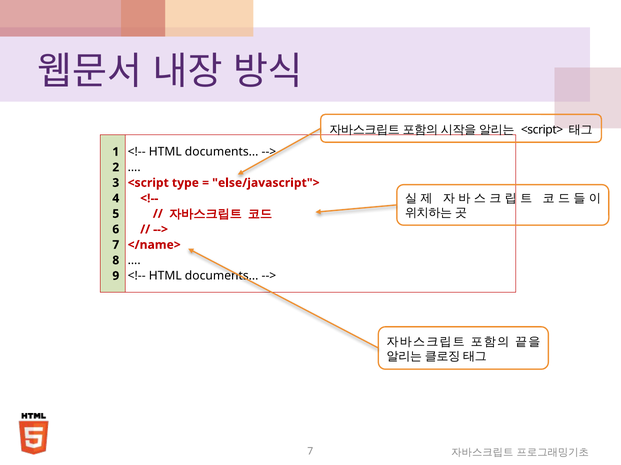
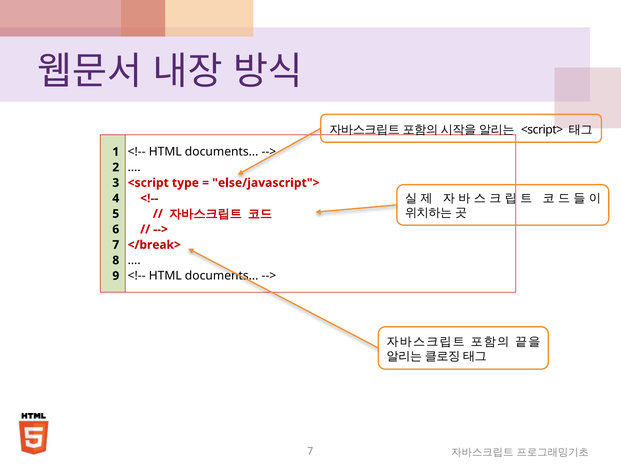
</name>: </name> -> </break>
